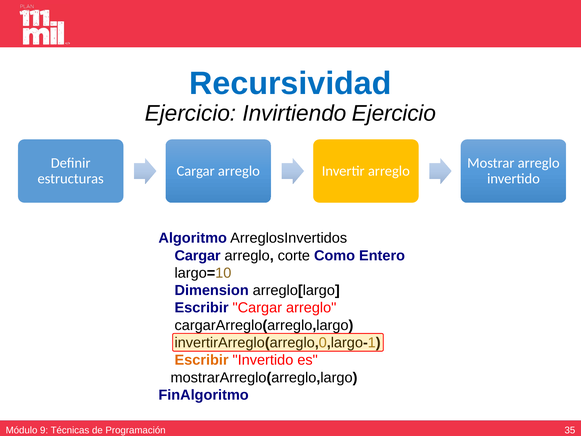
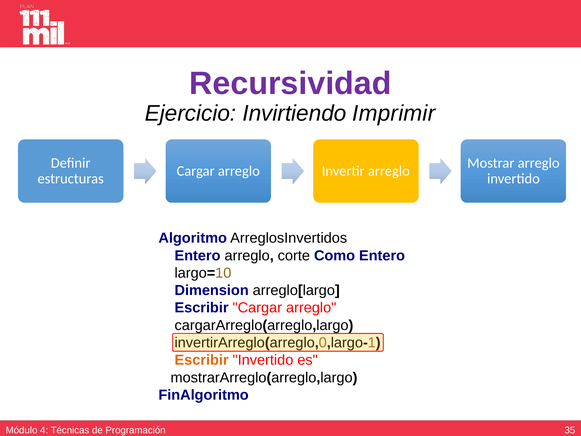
Recursividad colour: blue -> purple
Invirtiendo Ejercicio: Ejercicio -> Imprimir
Cargar at (198, 255): Cargar -> Entero
9: 9 -> 4
